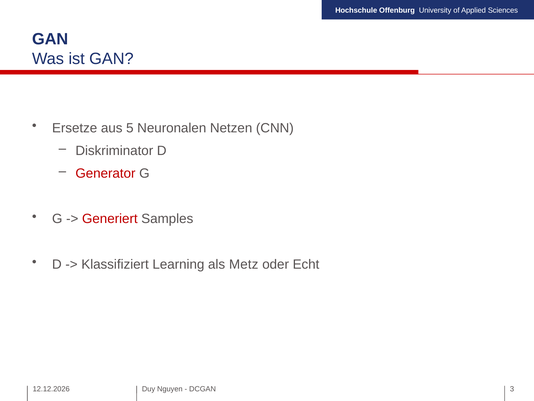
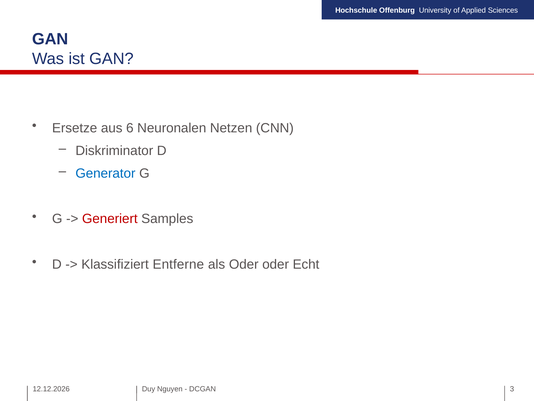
5: 5 -> 6
Generator colour: red -> blue
Learning: Learning -> Entferne
als Metz: Metz -> Oder
